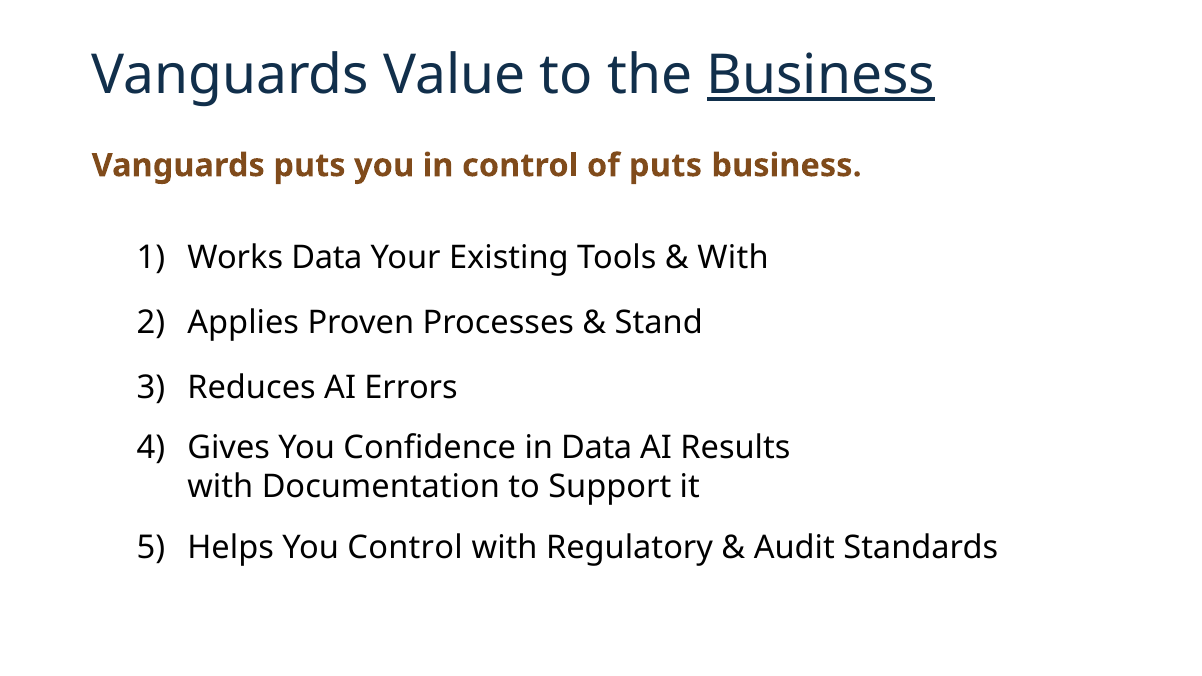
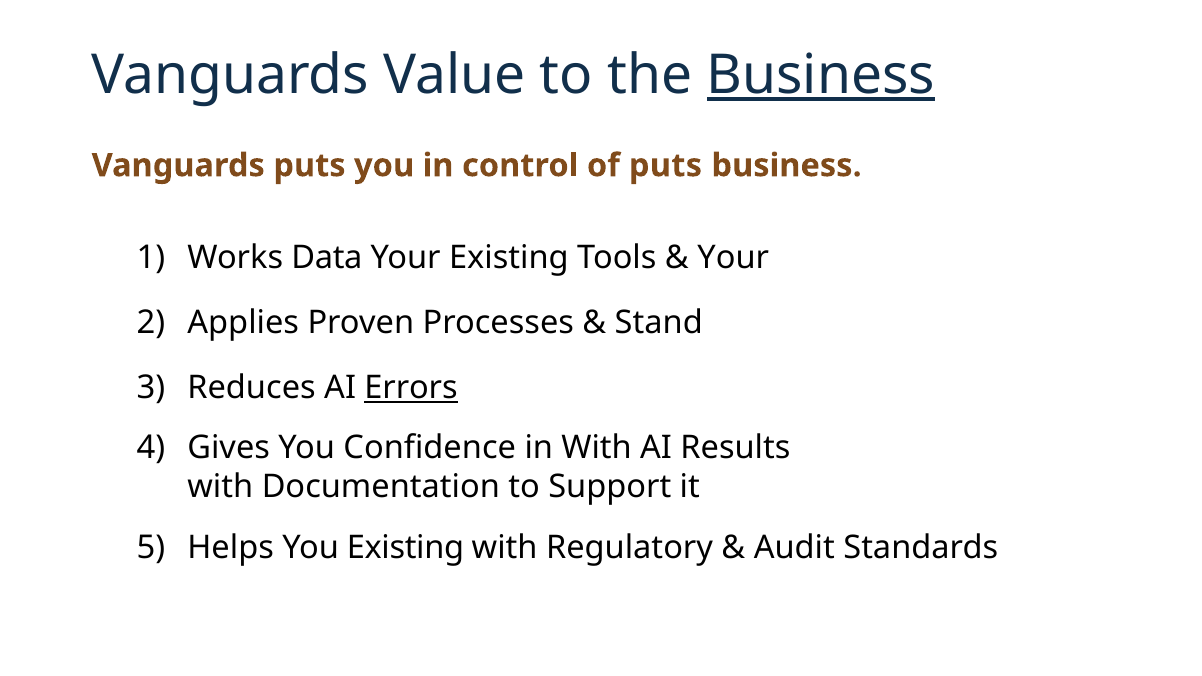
With at (733, 258): With -> Your
Errors underline: none -> present
in Data: Data -> With
You Control: Control -> Existing
